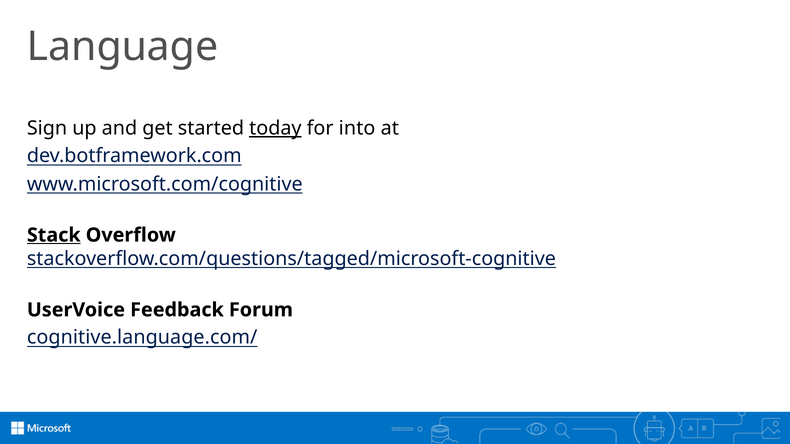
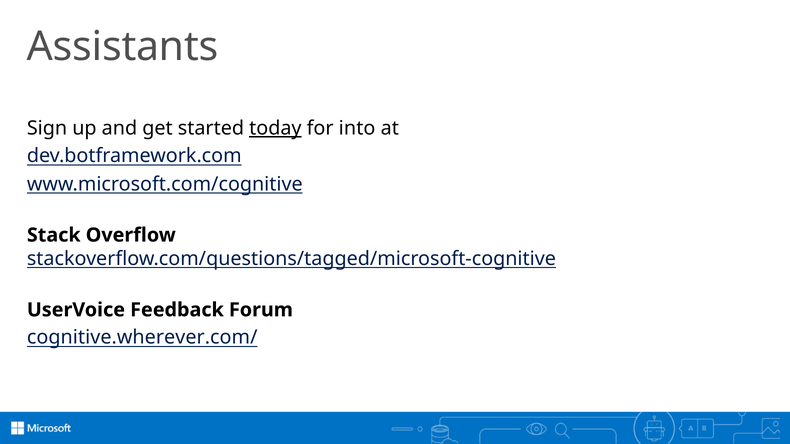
Language: Language -> Assistants
Stack underline: present -> none
cognitive.language.com/: cognitive.language.com/ -> cognitive.wherever.com/
